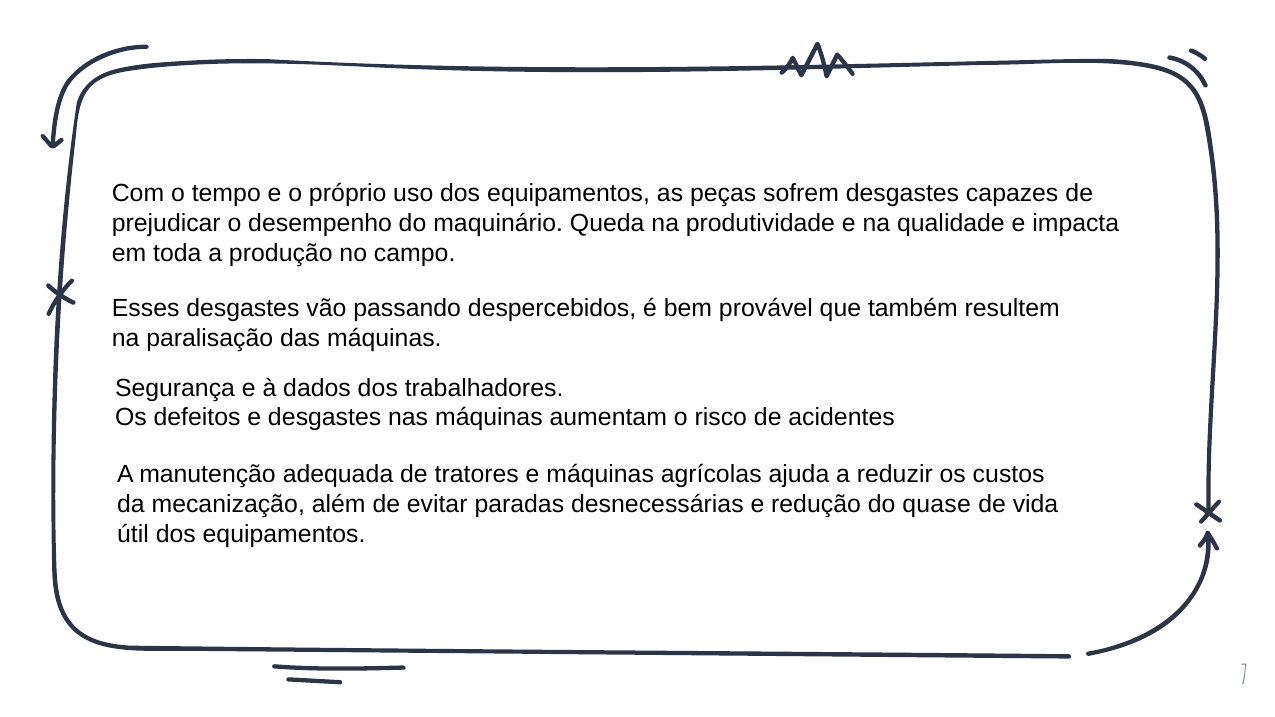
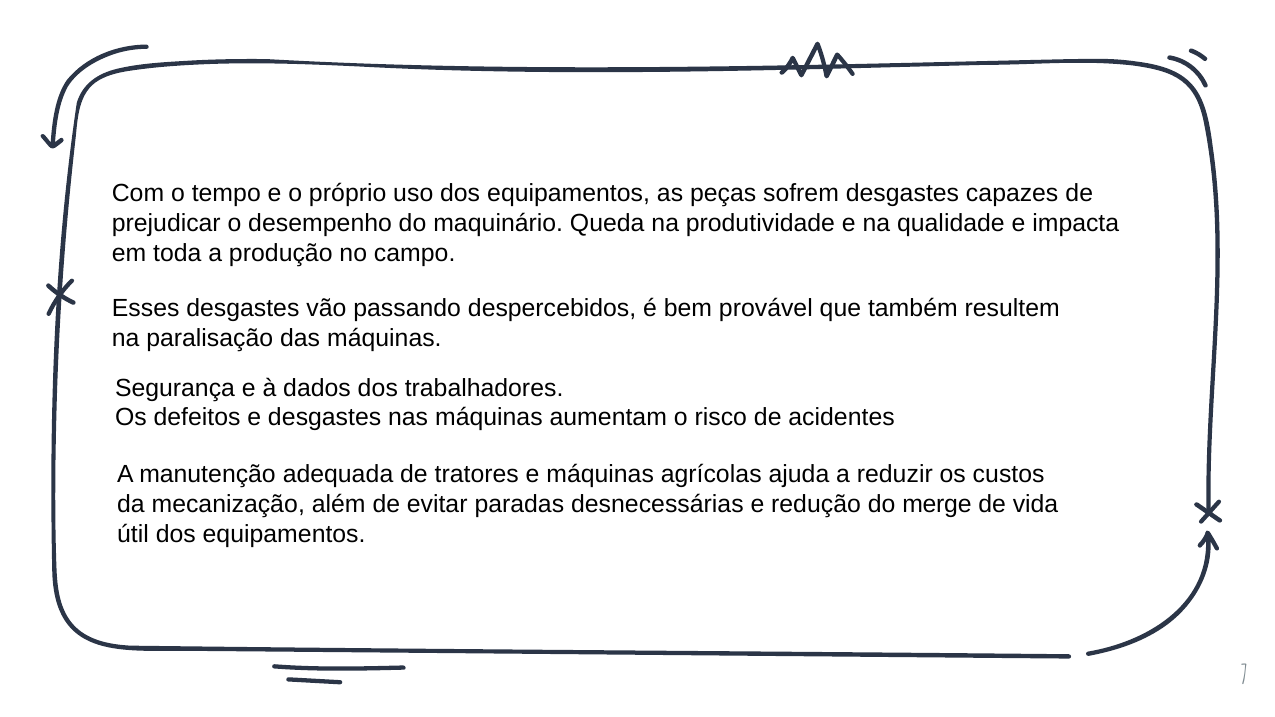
quase: quase -> merge
